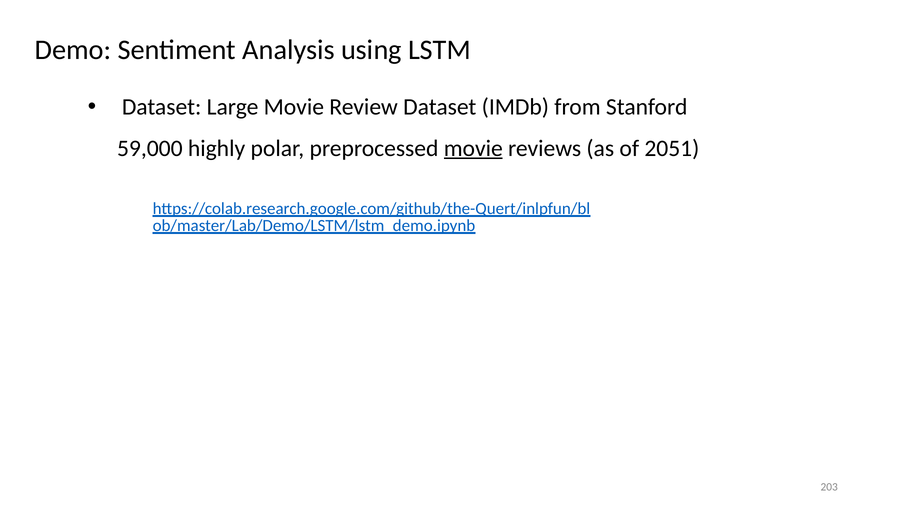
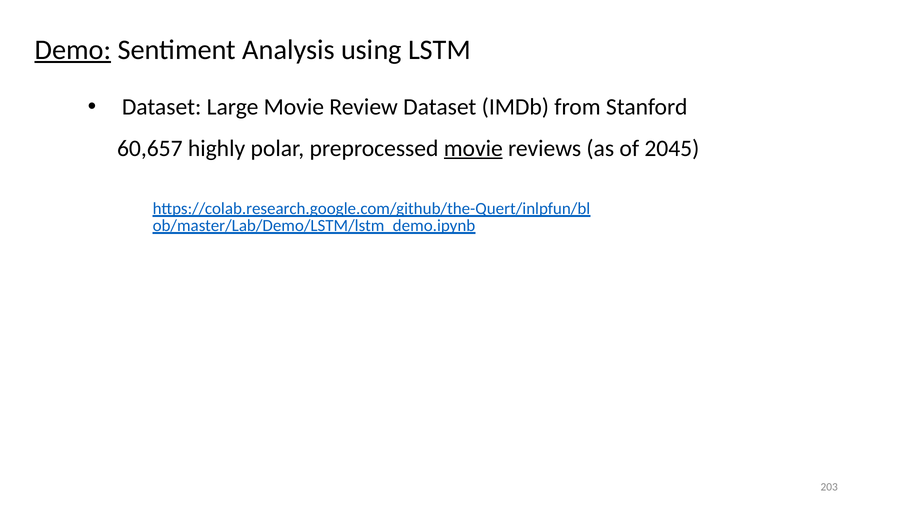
Demo underline: none -> present
59,000: 59,000 -> 60,657
2051: 2051 -> 2045
